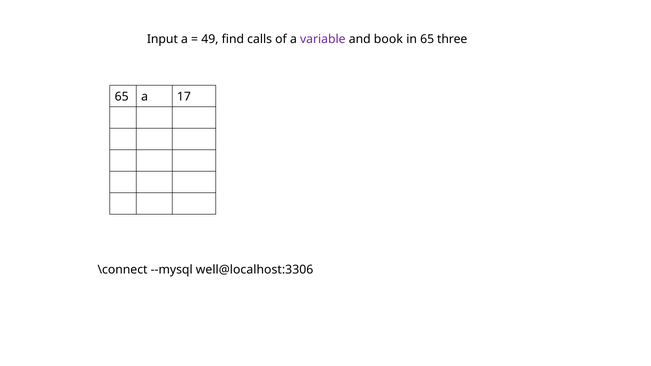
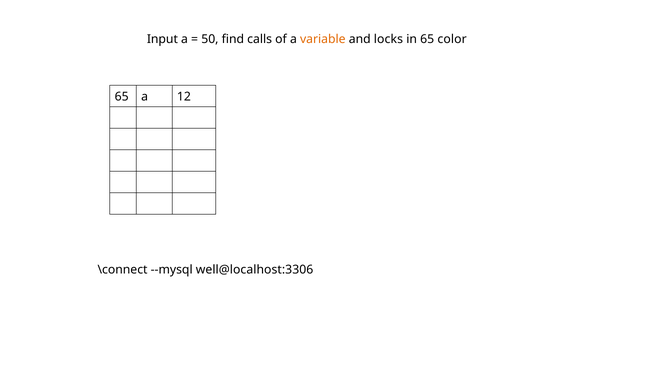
49: 49 -> 50
variable colour: purple -> orange
book: book -> locks
three: three -> color
17: 17 -> 12
